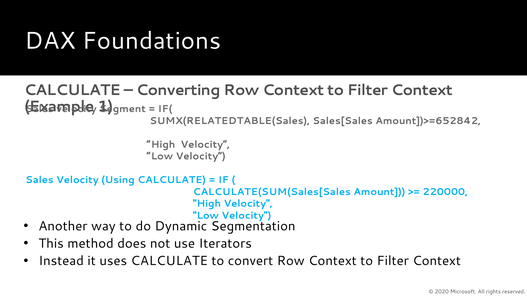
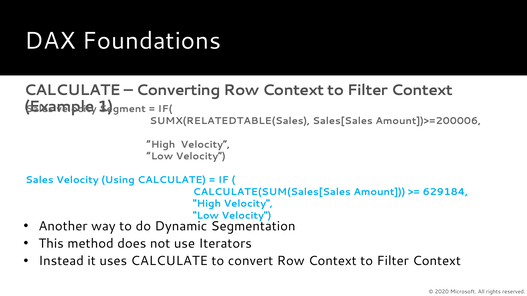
Amount])>=652842: Amount])>=652842 -> Amount])>=200006
220000: 220000 -> 629184
